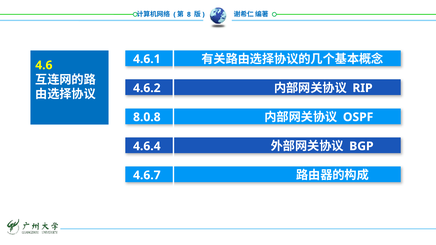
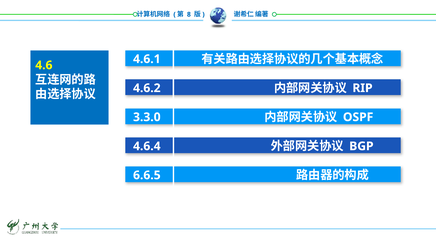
8.0.8: 8.0.8 -> 3.3.0
4.6.7: 4.6.7 -> 6.6.5
